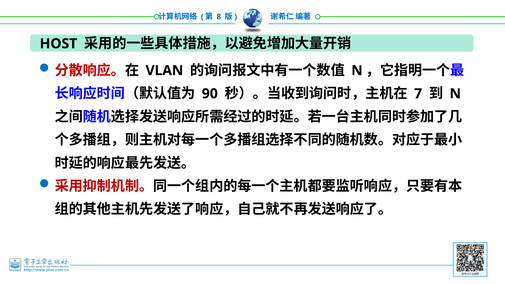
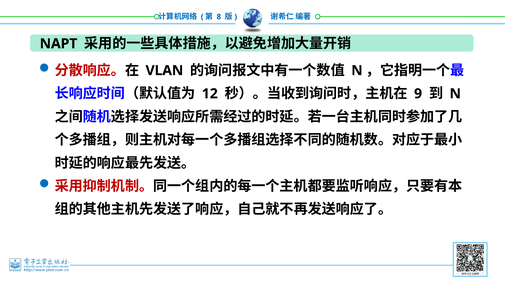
HOST: HOST -> NAPT
90: 90 -> 12
7: 7 -> 9
